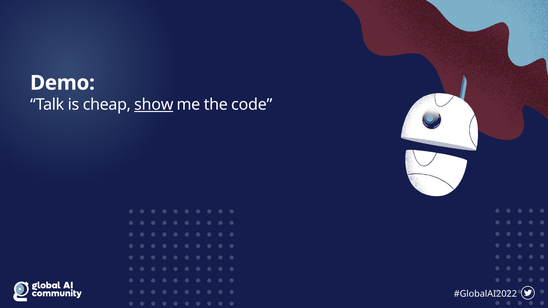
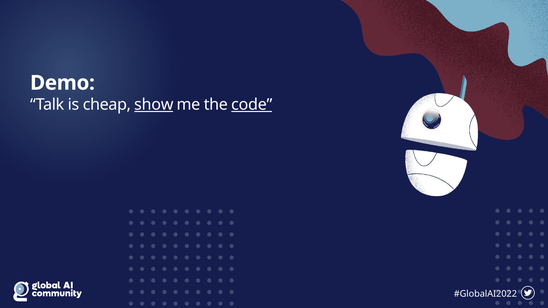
code underline: none -> present
